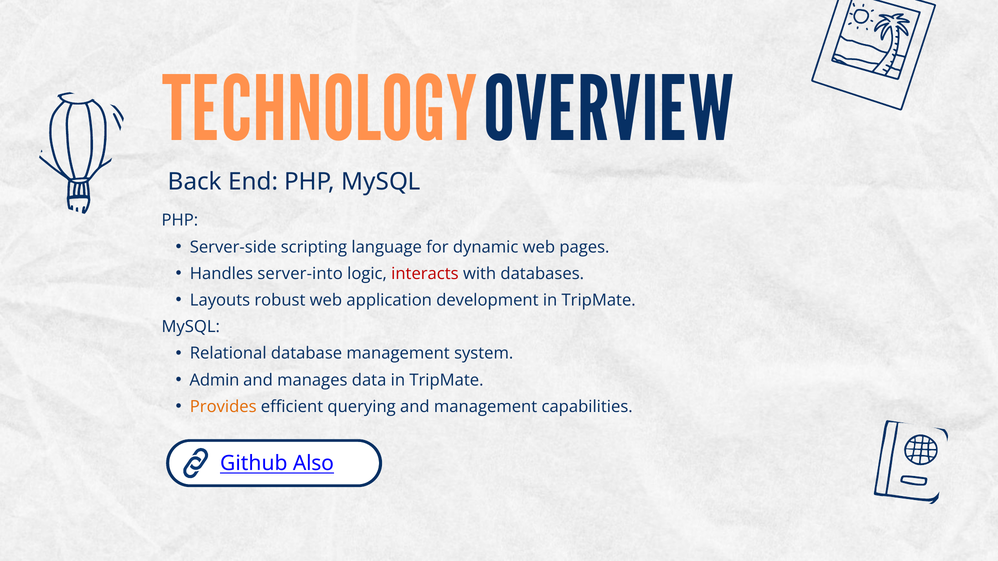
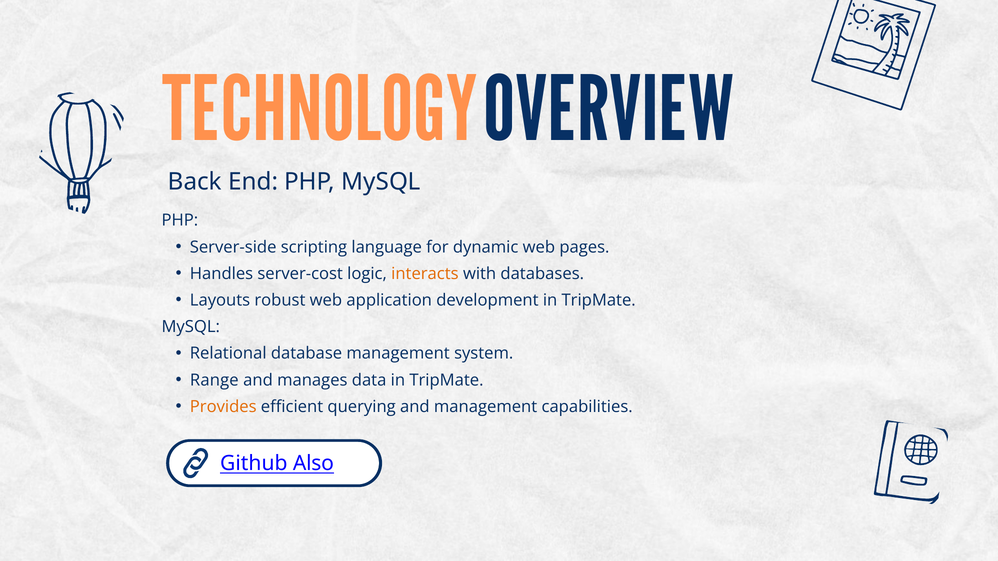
server-into: server-into -> server-cost
interacts colour: red -> orange
Admin: Admin -> Range
